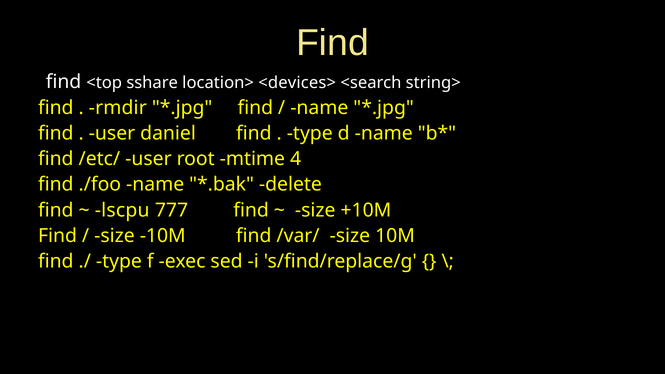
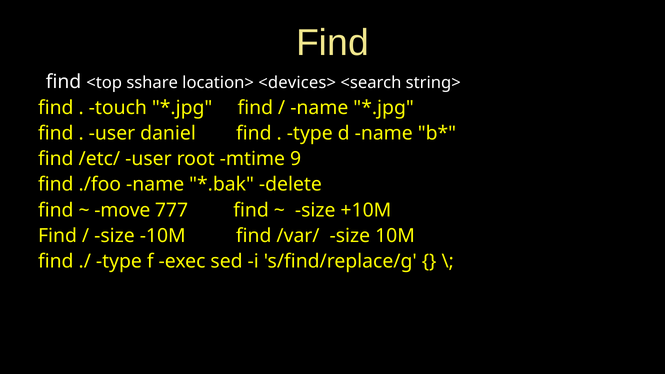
rmdir: rmdir -> touch
4: 4 -> 9
lscpu: lscpu -> move
